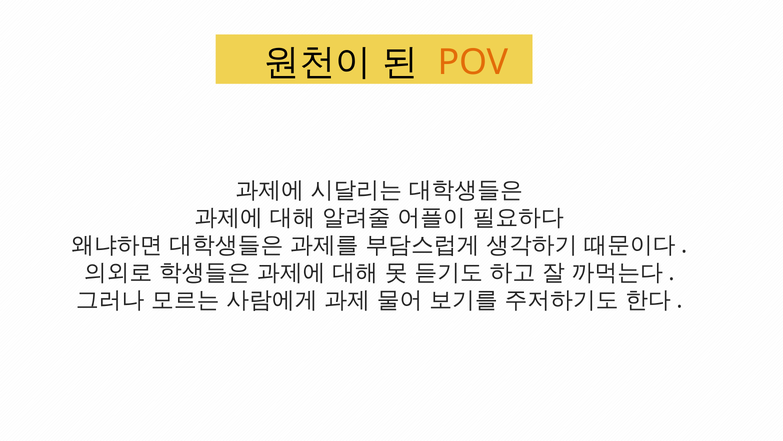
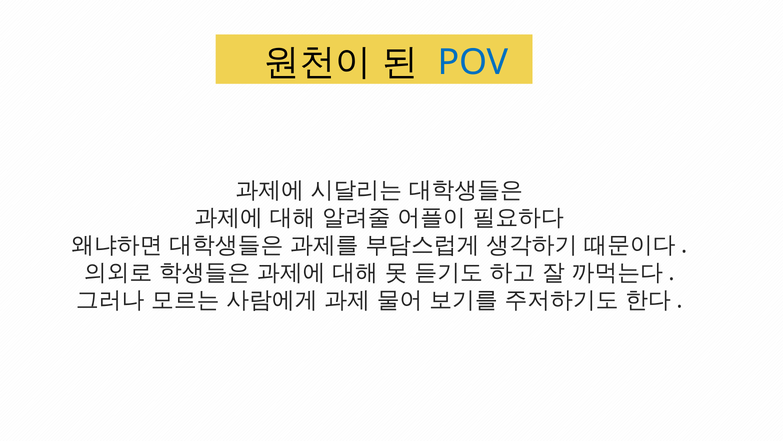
POV colour: orange -> blue
